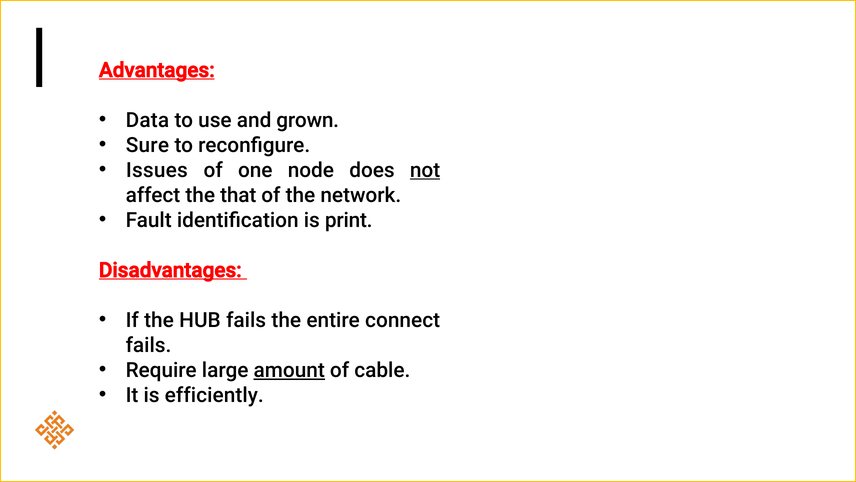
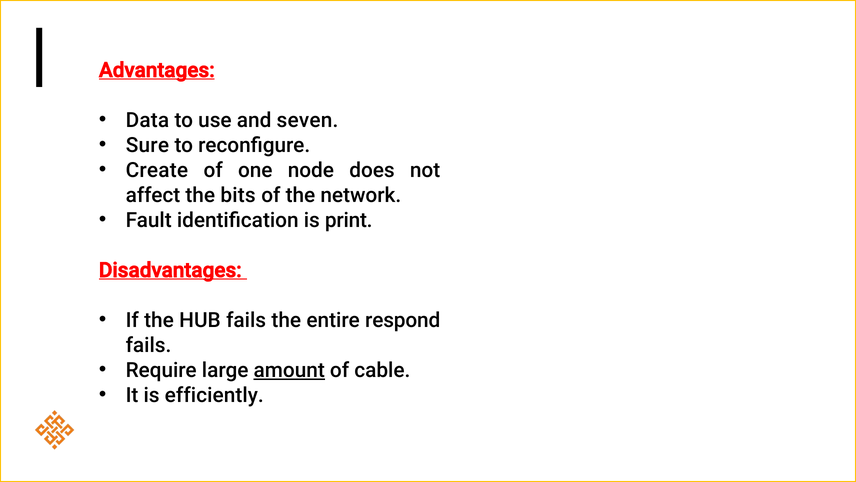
grown: grown -> seven
Issues: Issues -> Create
not underline: present -> none
that: that -> bits
connect: connect -> respond
